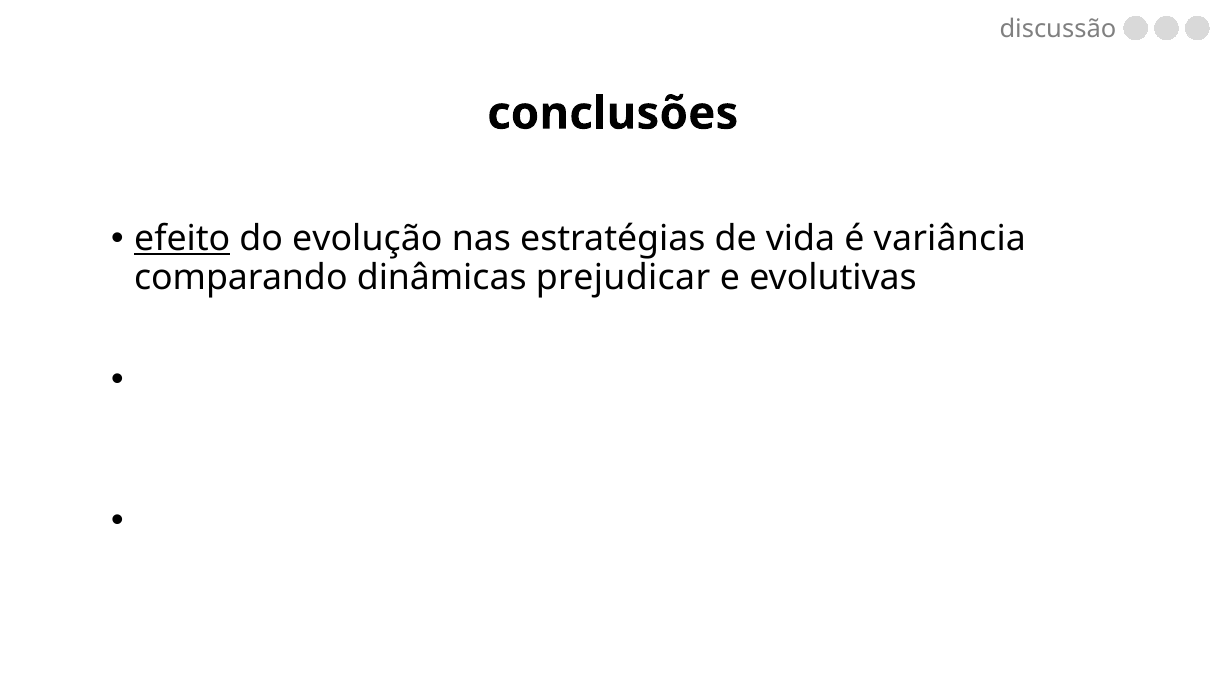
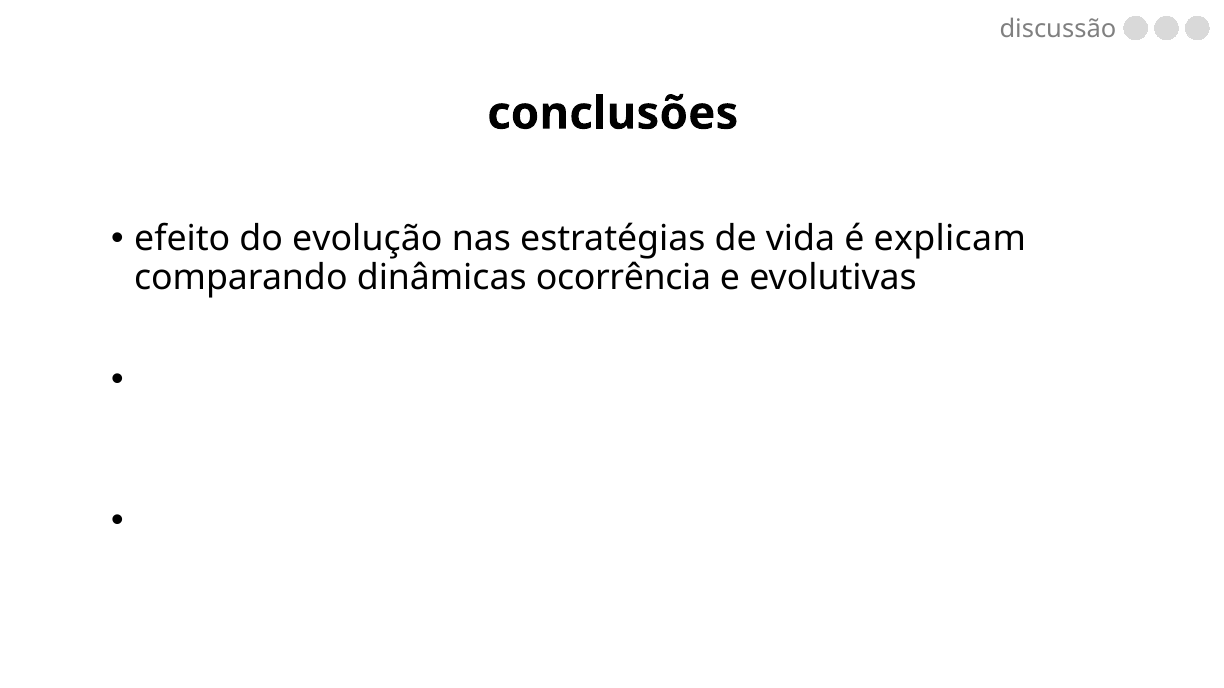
efeito underline: present -> none
variância: variância -> explicam
prejudicar: prejudicar -> ocorrência
